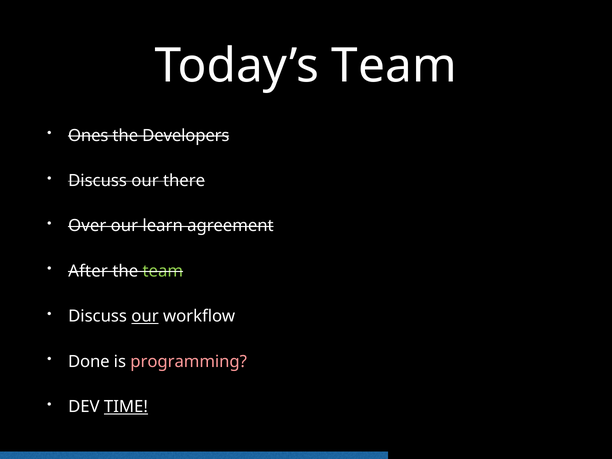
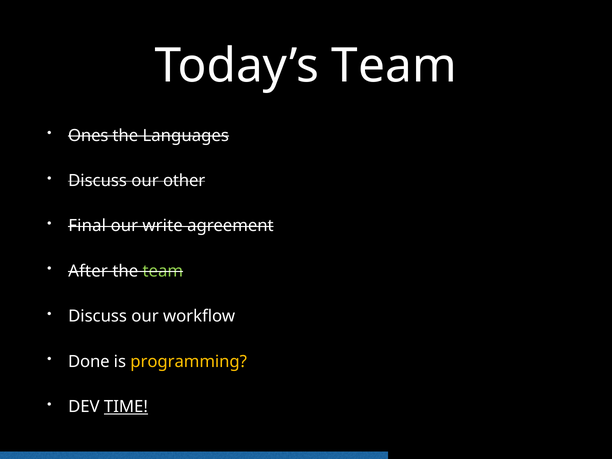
Developers: Developers -> Languages
there: there -> other
Over: Over -> Final
learn: learn -> write
our at (145, 316) underline: present -> none
programming colour: pink -> yellow
